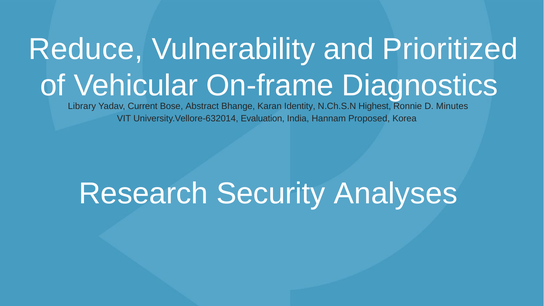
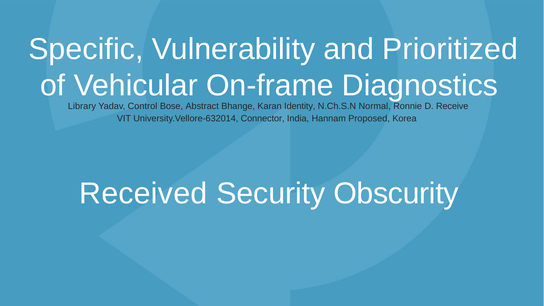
Reduce: Reduce -> Specific
Current: Current -> Control
Highest: Highest -> Normal
Minutes: Minutes -> Receive
Evaluation: Evaluation -> Connector
Research: Research -> Received
Analyses: Analyses -> Obscurity
